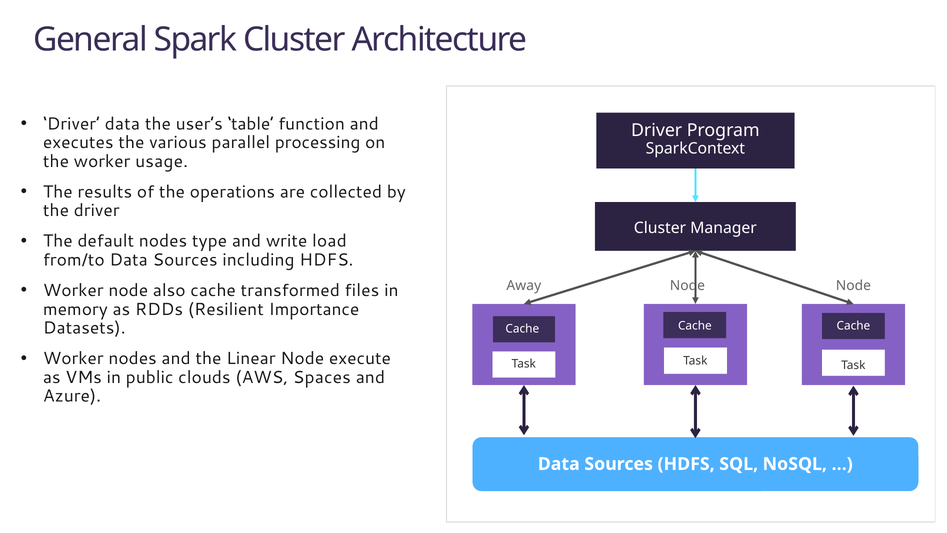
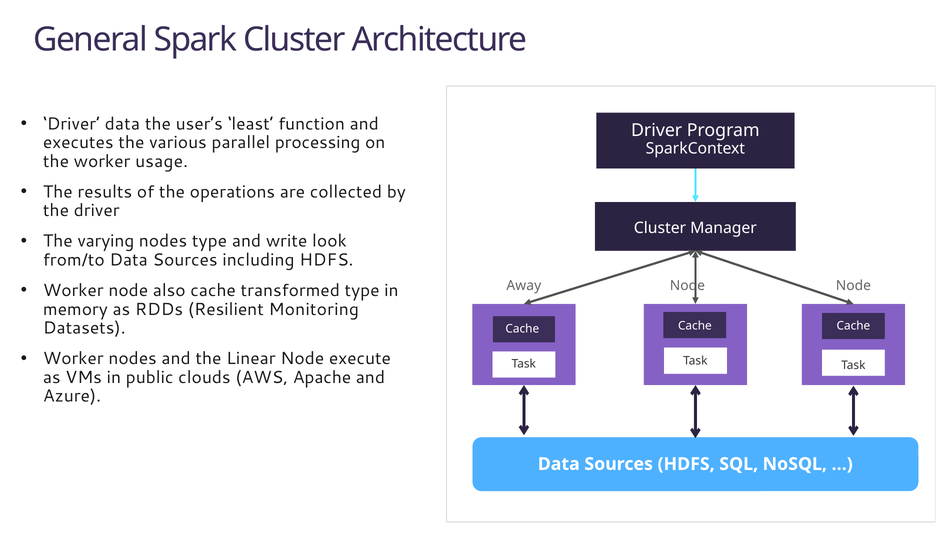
table: table -> least
default: default -> varying
load: load -> look
transformed files: files -> type
Importance: Importance -> Monitoring
Spaces: Spaces -> Apache
